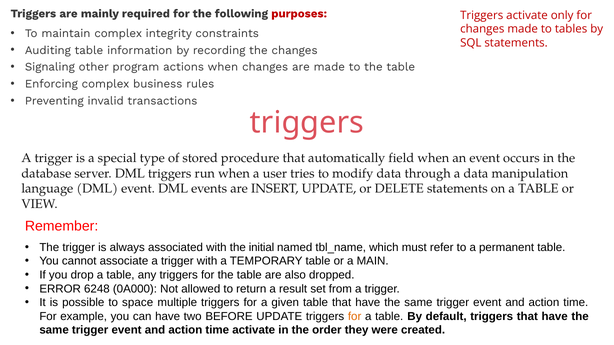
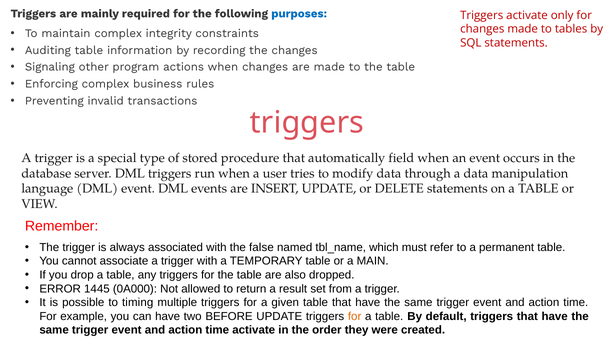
purposes colour: red -> blue
initial: initial -> false
6248: 6248 -> 1445
space: space -> timing
